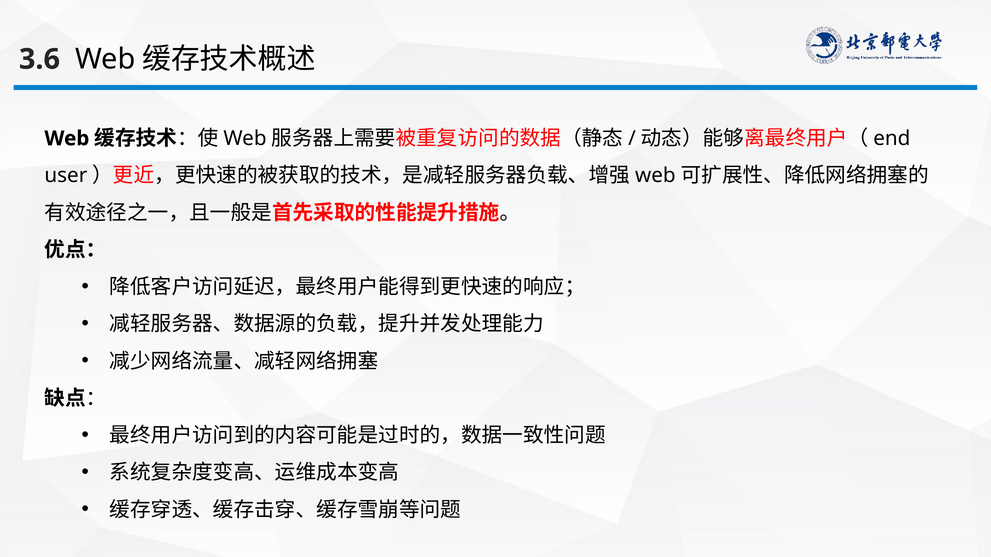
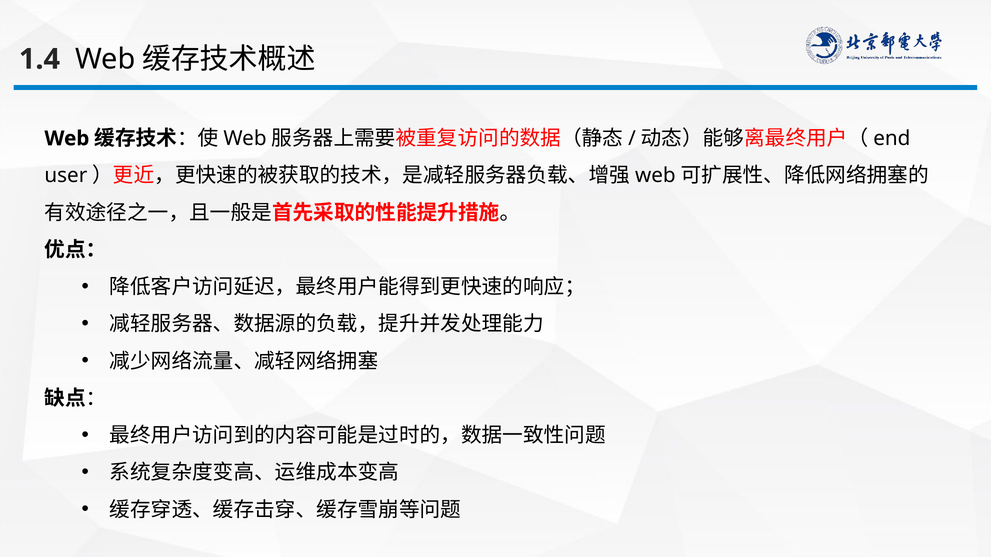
3.6: 3.6 -> 1.4
